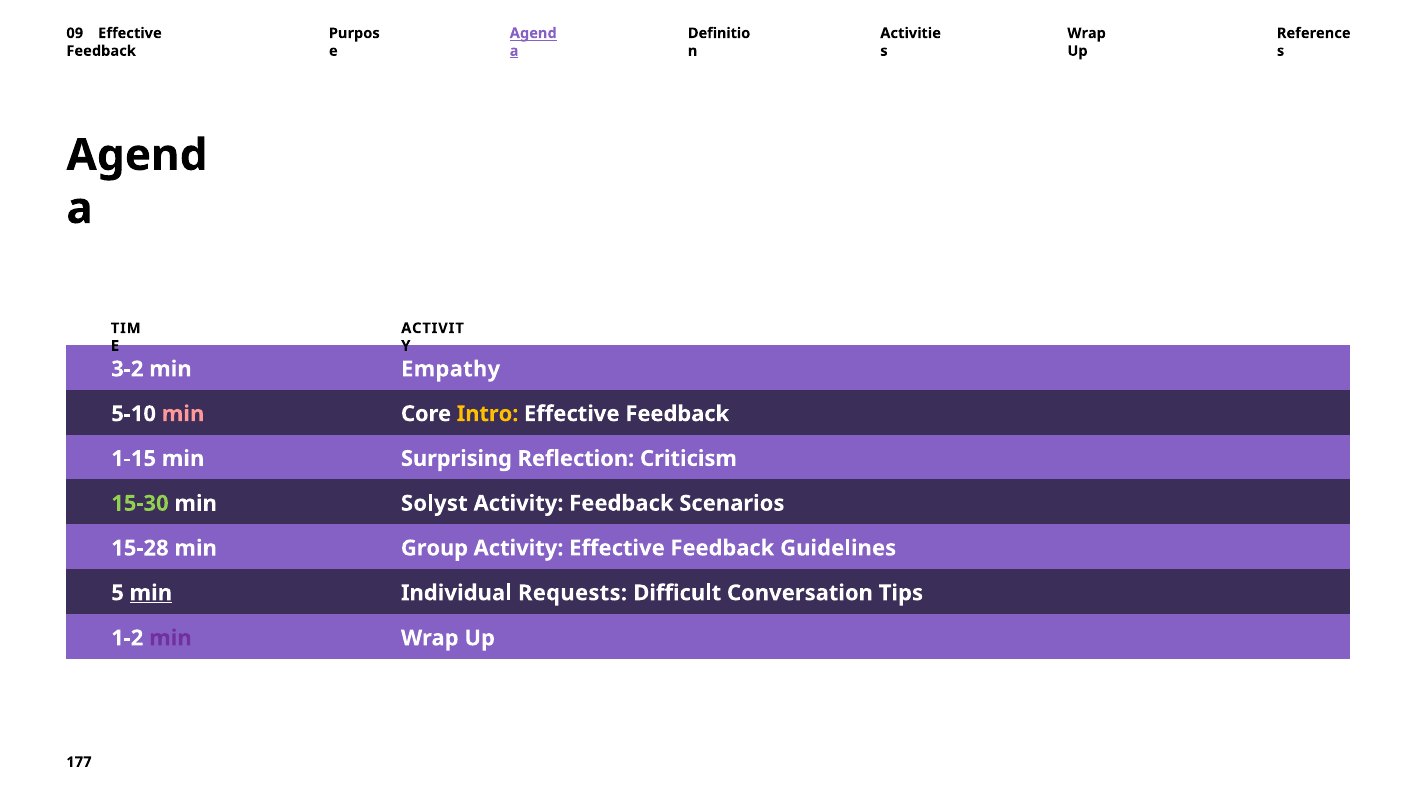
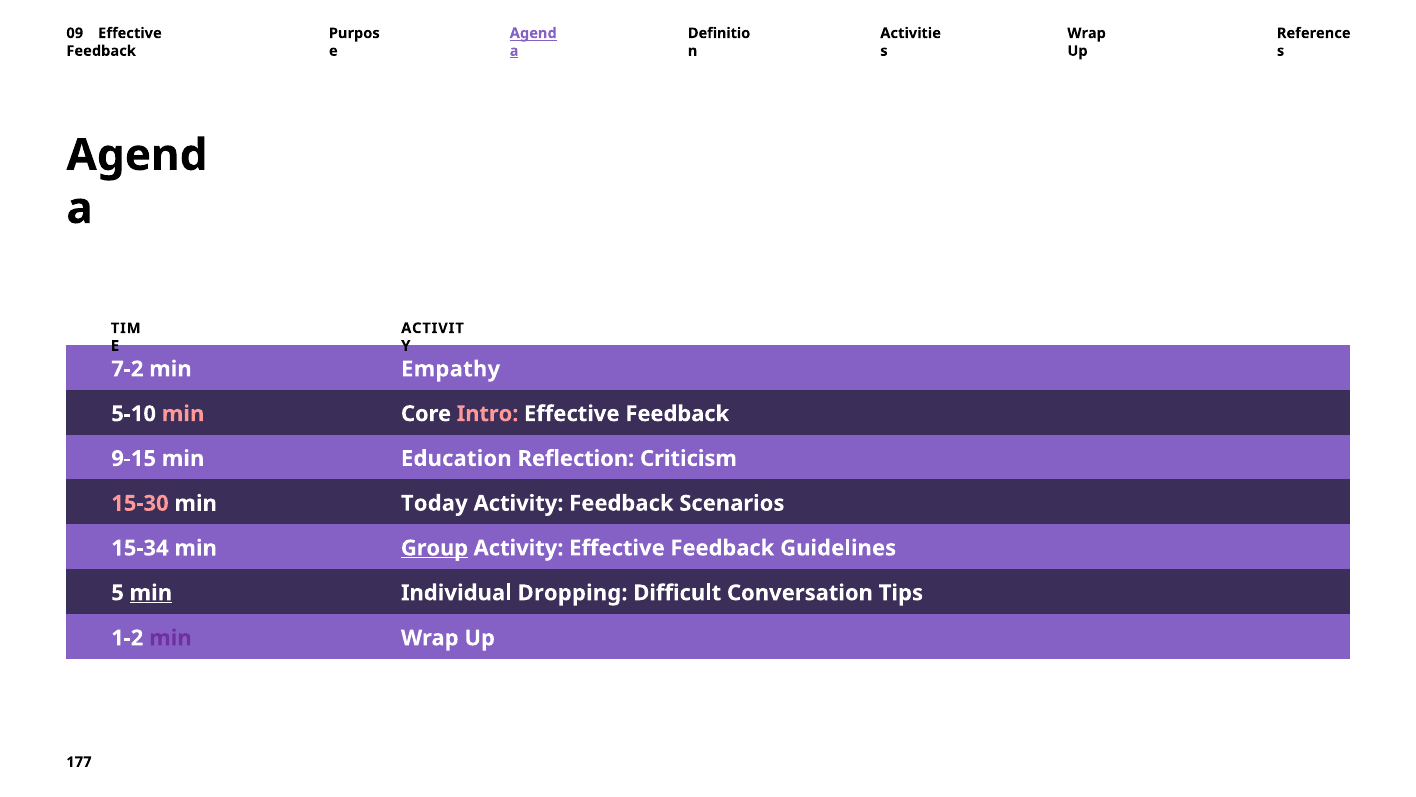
3-2: 3-2 -> 7-2
Intro colour: yellow -> pink
1-15: 1-15 -> 9-15
Surprising: Surprising -> Education
15-30 colour: light green -> pink
Solyst: Solyst -> Today
15-28: 15-28 -> 15-34
Group underline: none -> present
Requests: Requests -> Dropping
